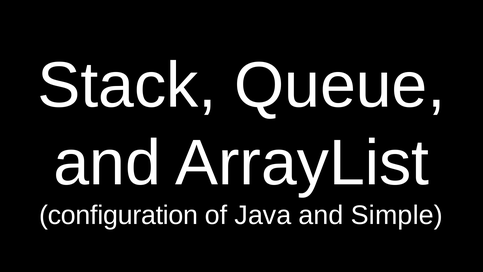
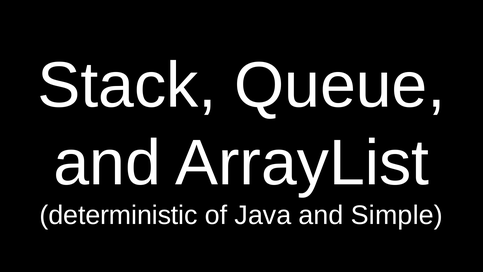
configuration: configuration -> deterministic
